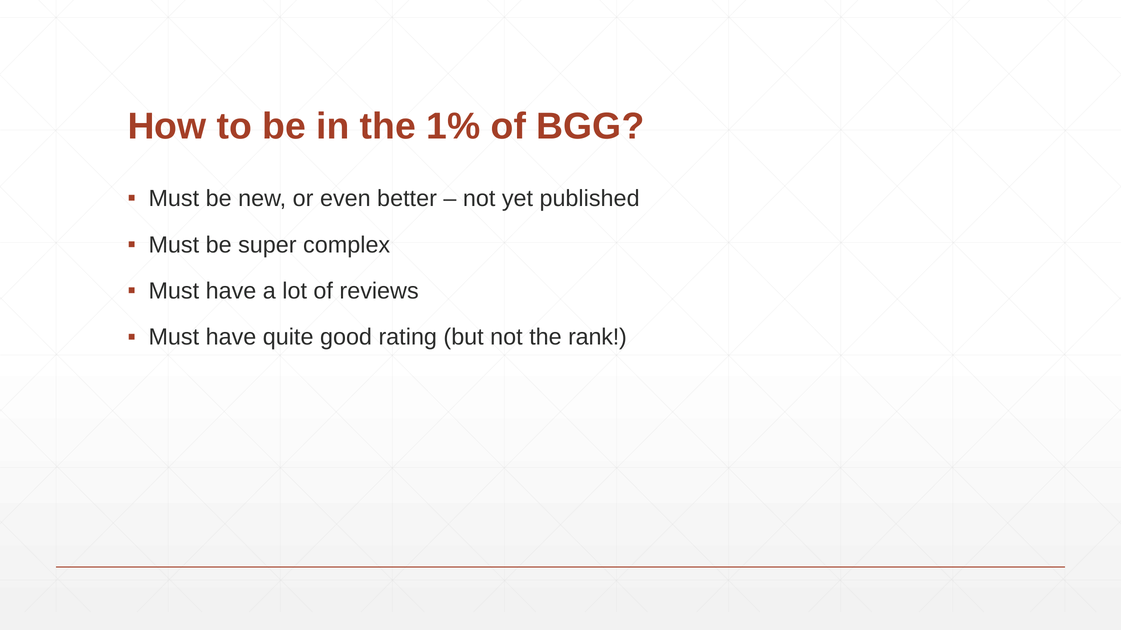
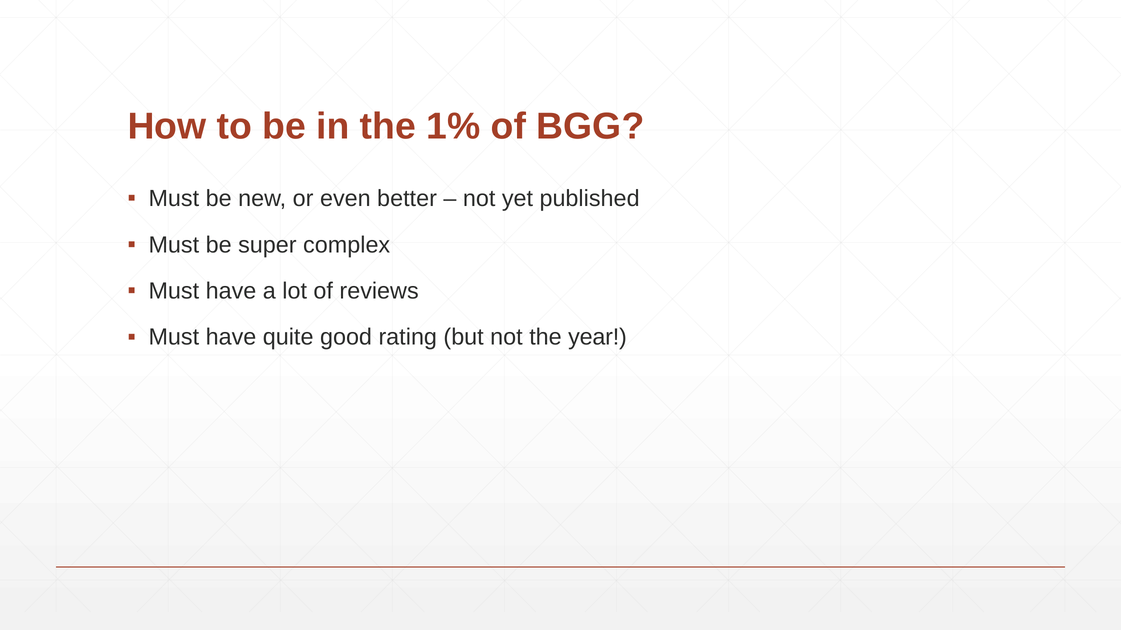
rank: rank -> year
